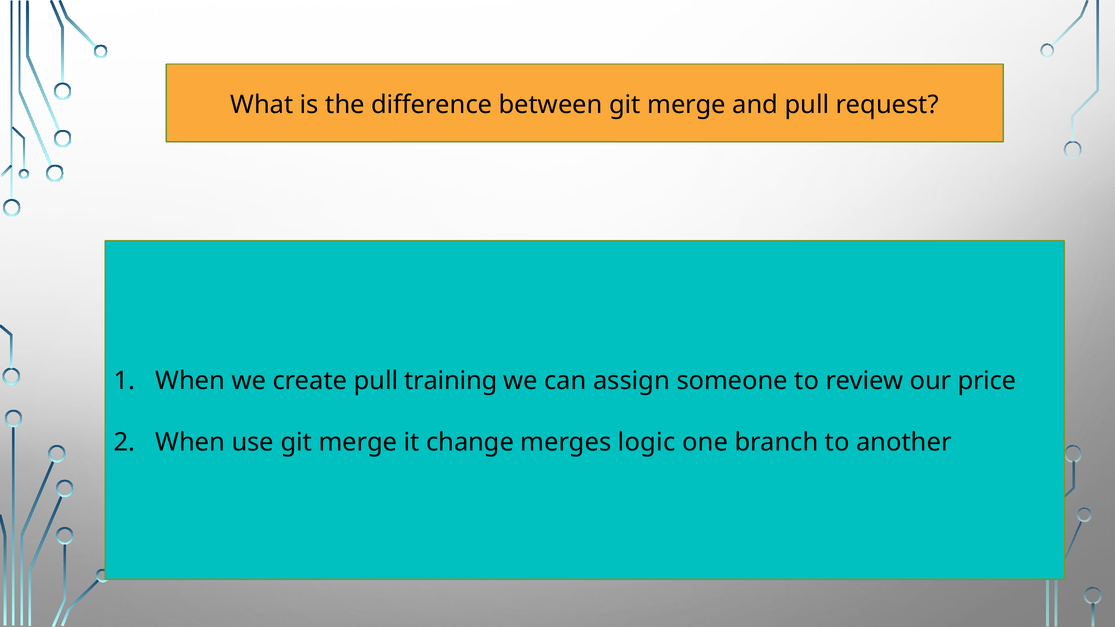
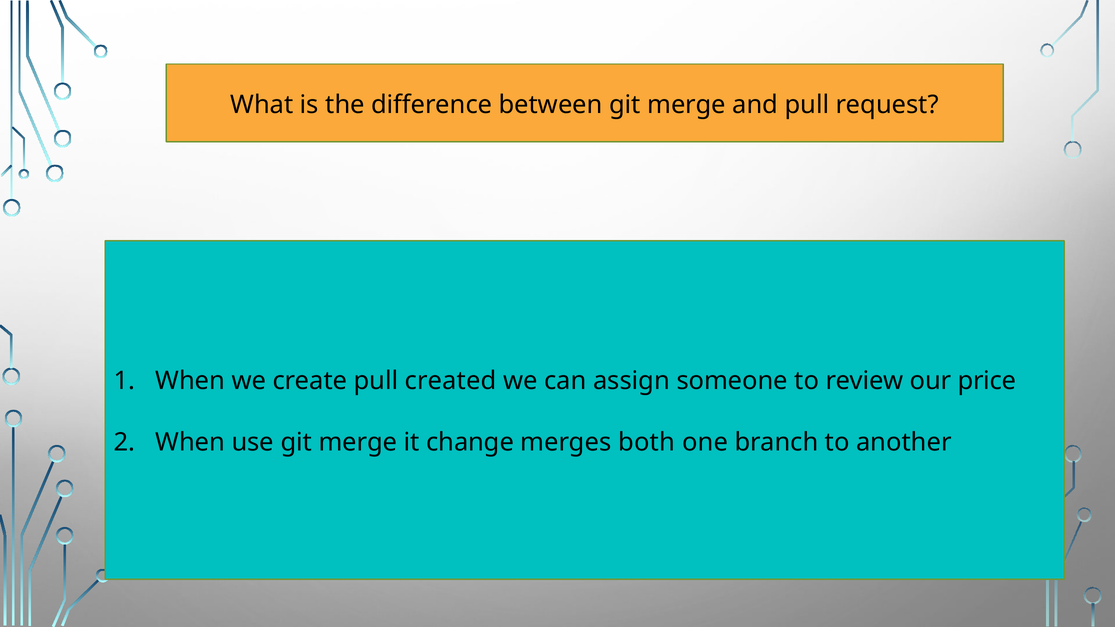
training: training -> created
logic: logic -> both
